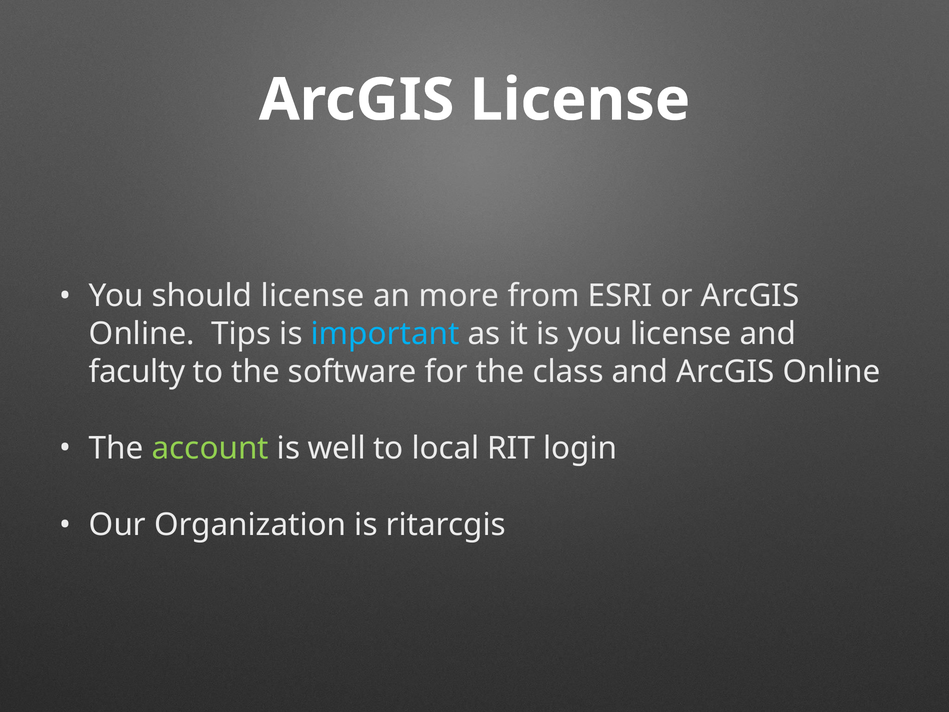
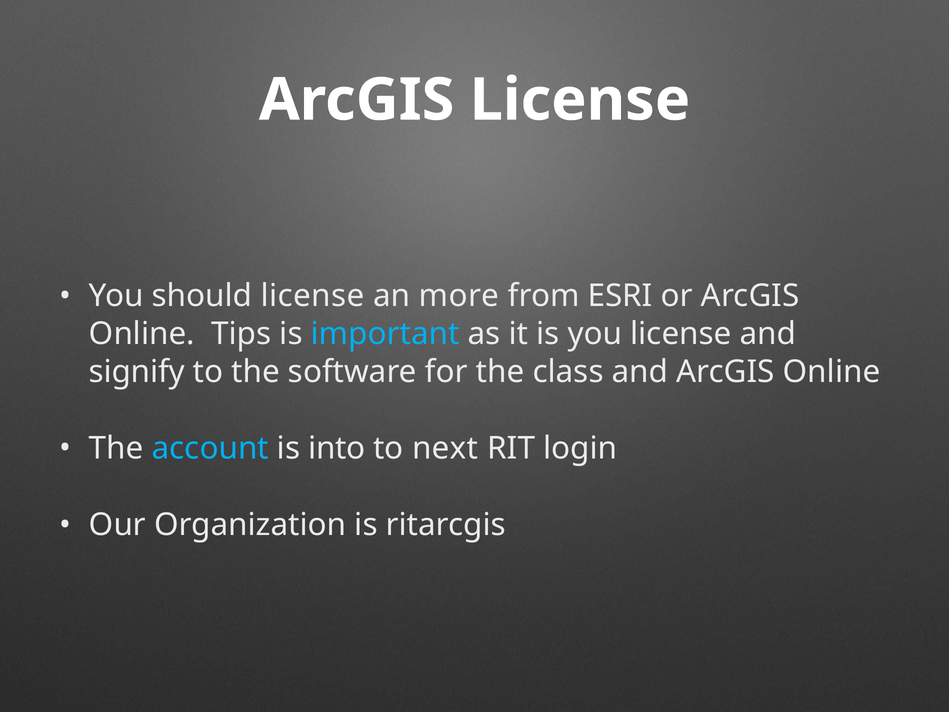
faculty: faculty -> signify
account colour: light green -> light blue
well: well -> into
local: local -> next
